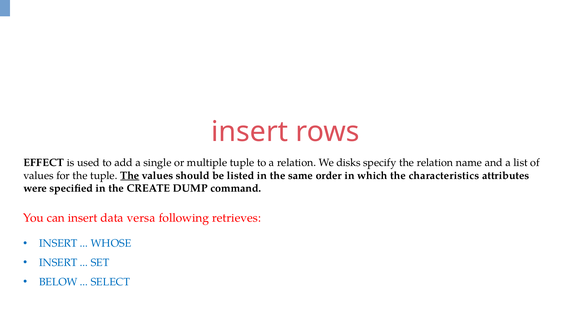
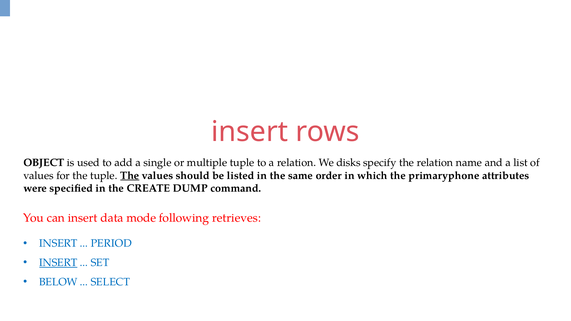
EFFECT: EFFECT -> OBJECT
characteristics: characteristics -> primaryphone
versa: versa -> mode
WHOSE: WHOSE -> PERIOD
INSERT at (58, 263) underline: none -> present
